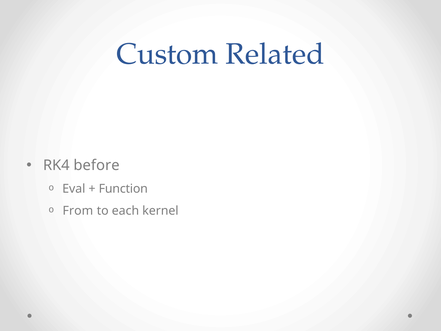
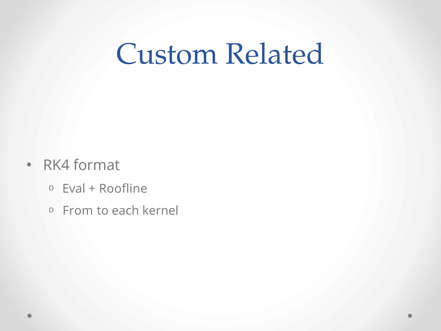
before: before -> format
Function: Function -> Roofline
